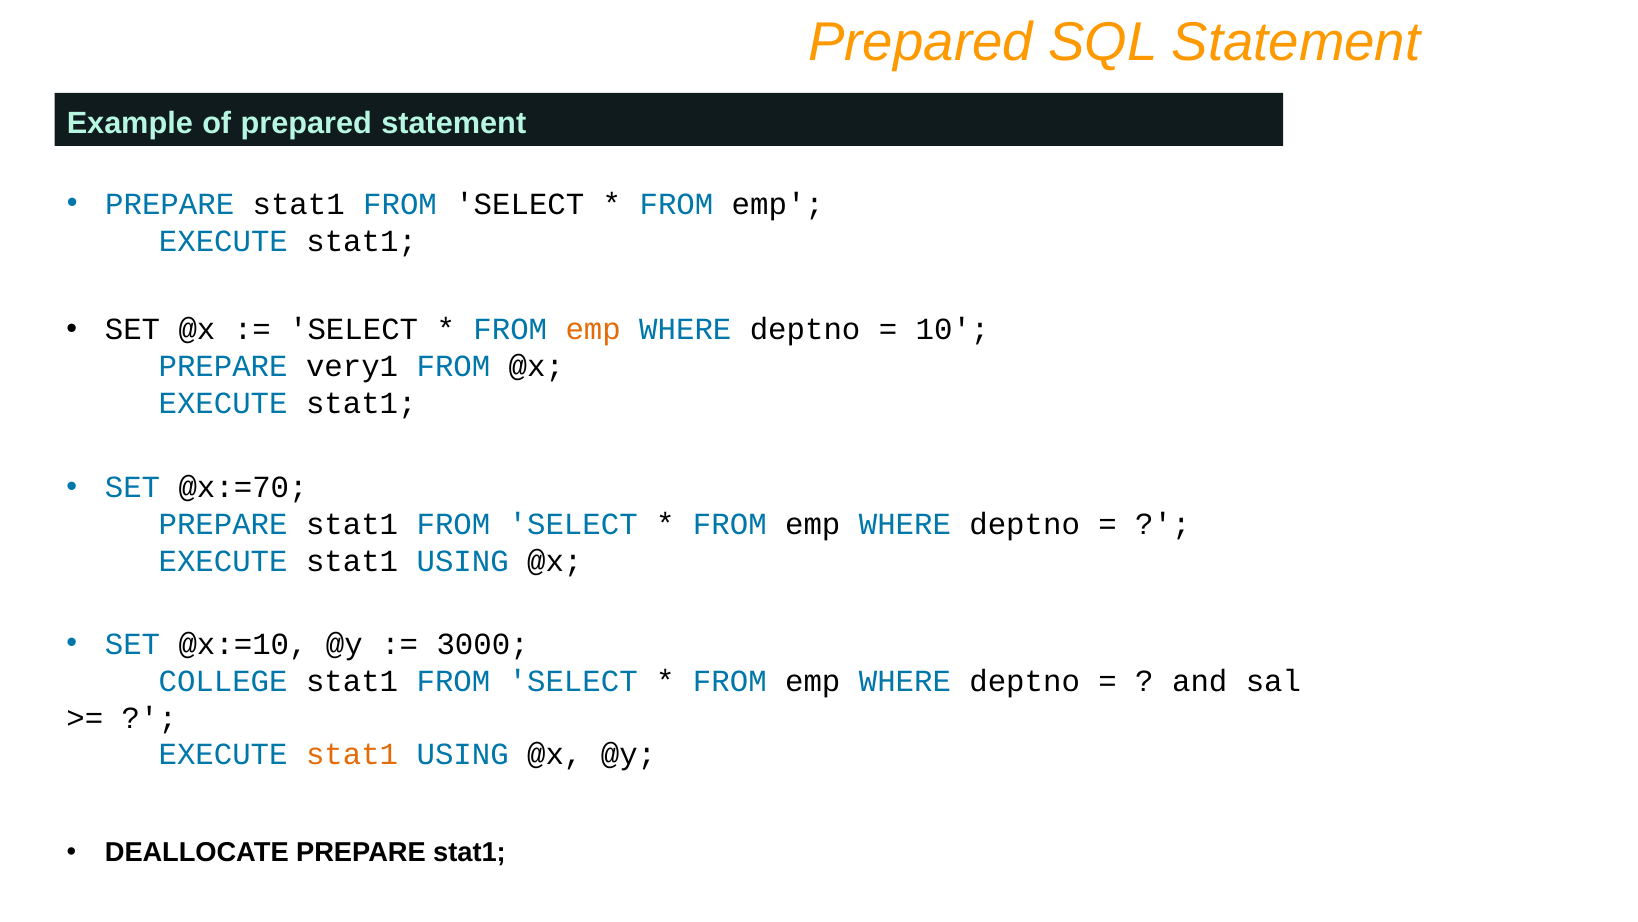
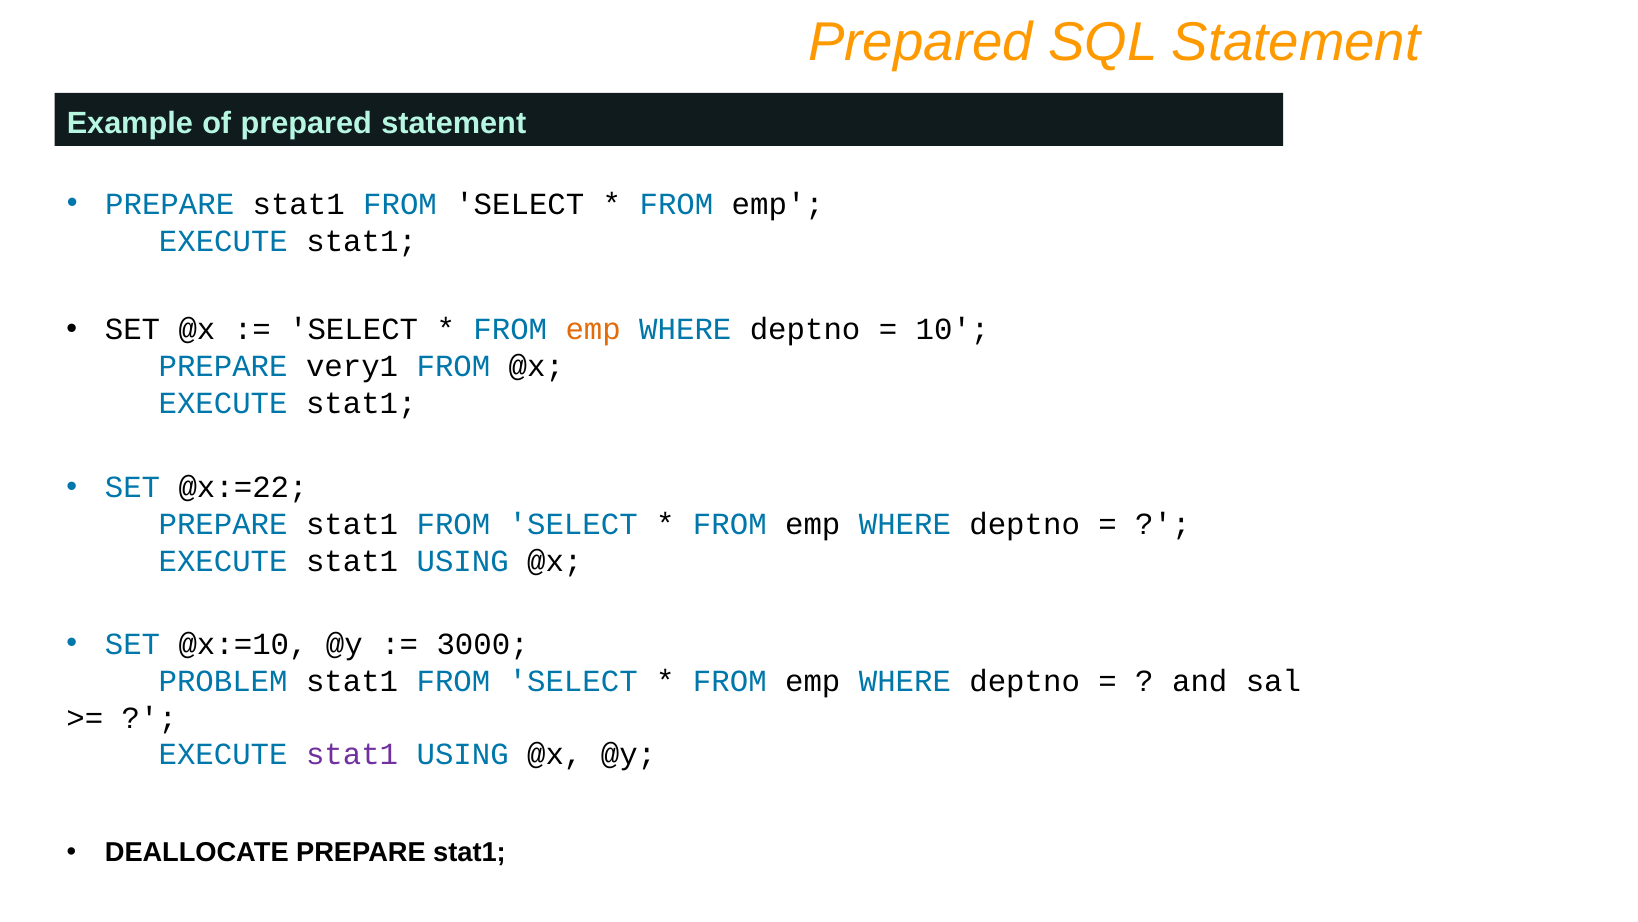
@x:=70: @x:=70 -> @x:=22
COLLEGE: COLLEGE -> PROBLEM
stat1 at (352, 754) colour: orange -> purple
